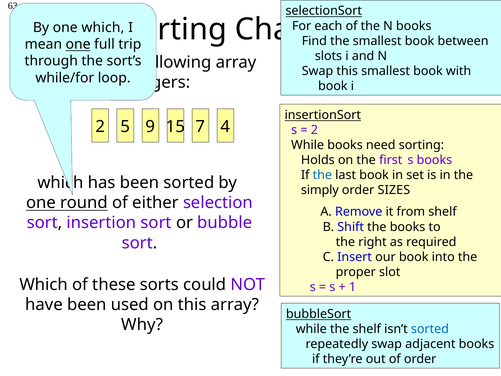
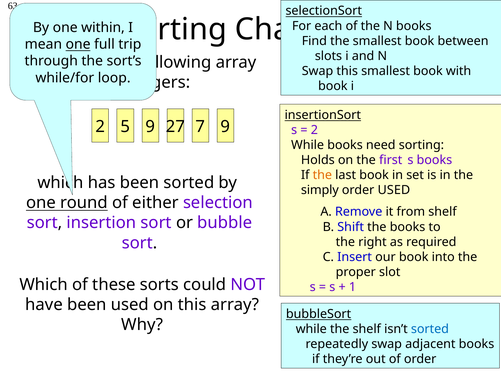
one which: which -> within
15: 15 -> 27
7 4: 4 -> 9
the at (322, 175) colour: blue -> orange
order SIZES: SIZES -> USED
